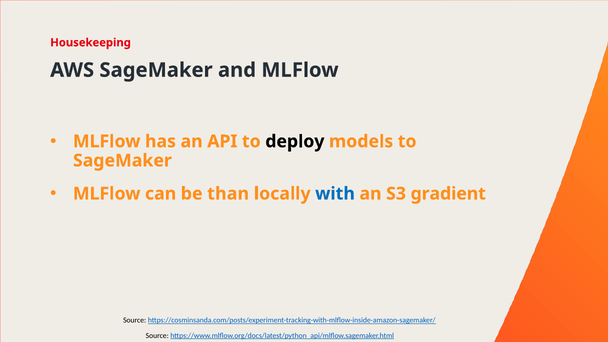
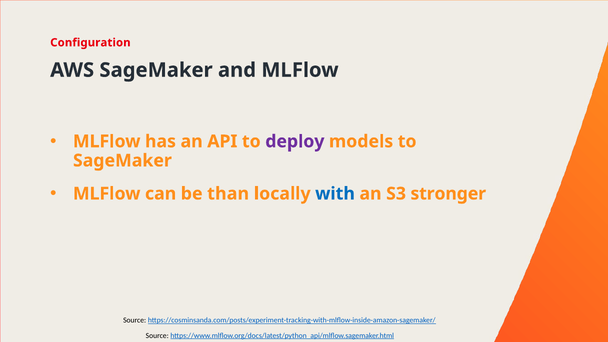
Housekeeping: Housekeeping -> Configuration
deploy colour: black -> purple
gradient: gradient -> stronger
